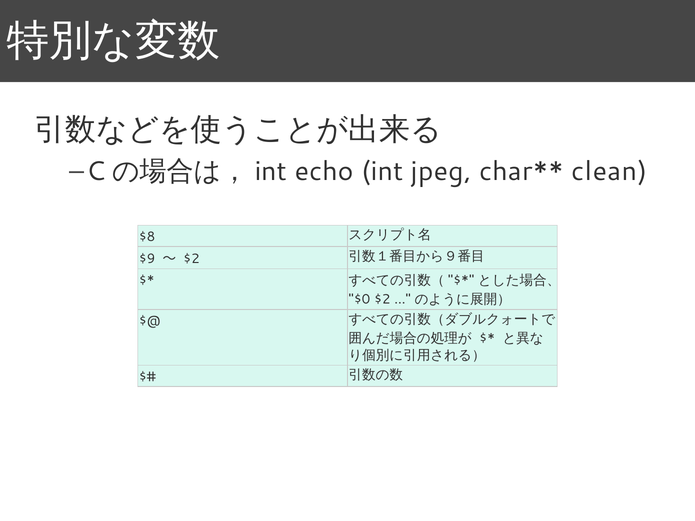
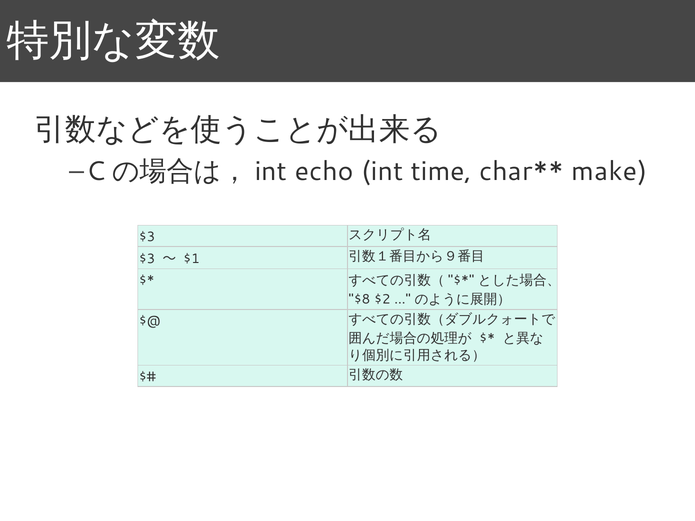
jpeg: jpeg -> time
clean: clean -> make
$8 at (147, 237): $8 -> $3
$9 at (147, 259): $9 -> $3
$2 at (191, 259): $2 -> $1
$0: $0 -> $8
